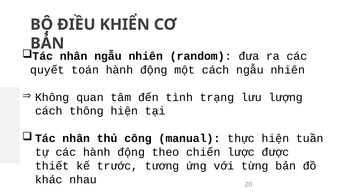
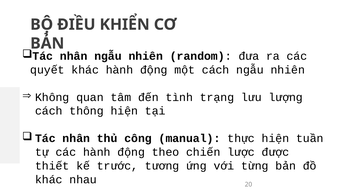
quyết toán: toán -> khác
